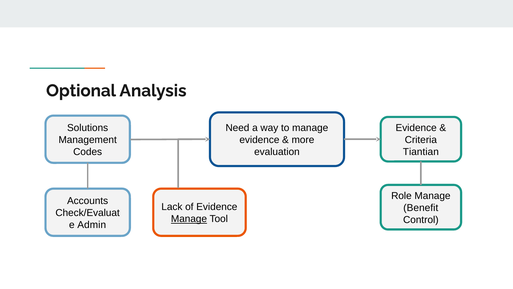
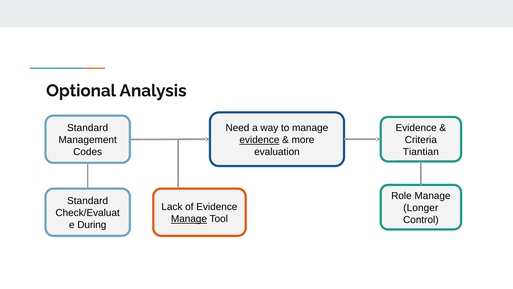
Solutions at (88, 128): Solutions -> Standard
evidence at (259, 140) underline: none -> present
Accounts at (88, 201): Accounts -> Standard
Benefit: Benefit -> Longer
Admin: Admin -> During
